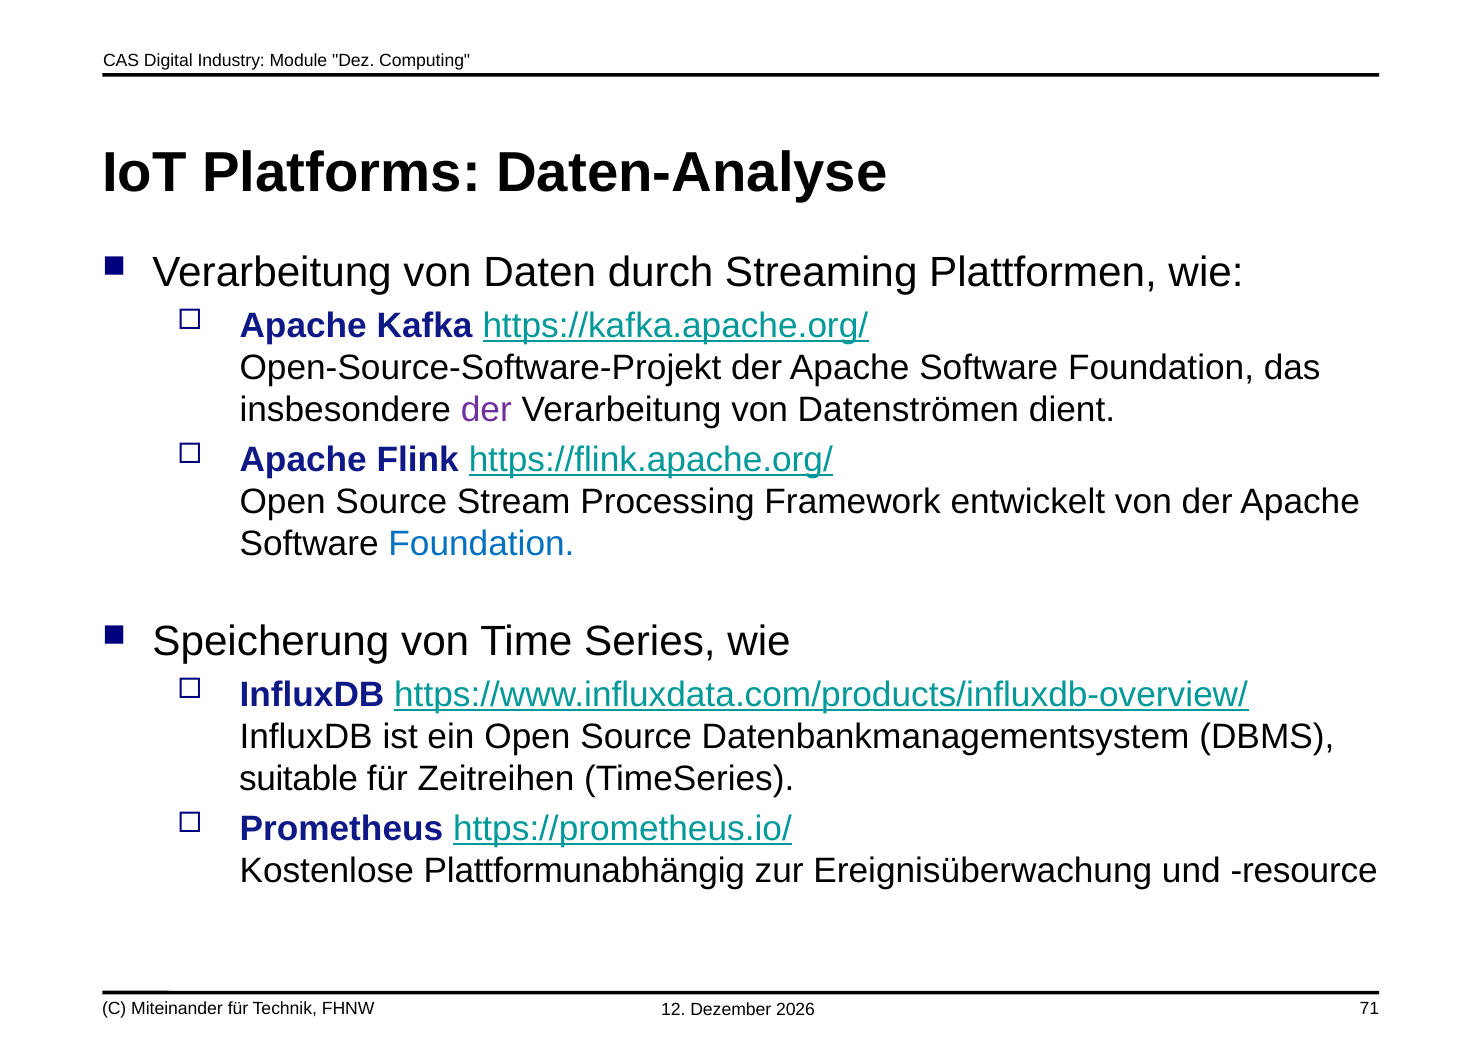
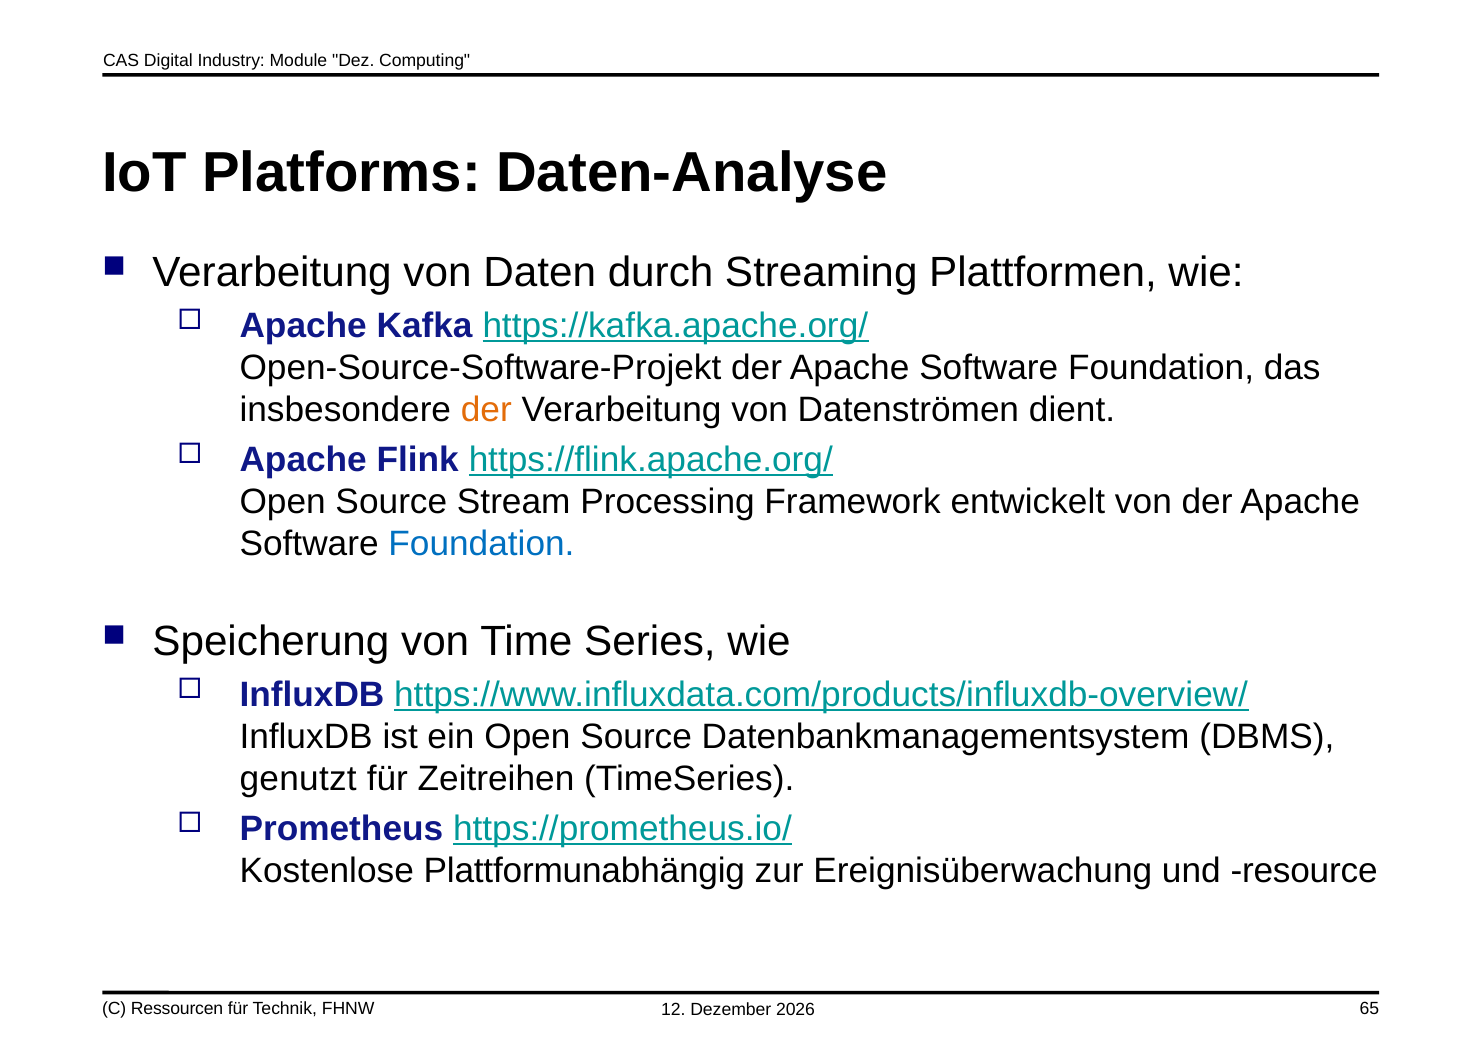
der at (486, 410) colour: purple -> orange
suitable: suitable -> genutzt
Miteinander: Miteinander -> Ressourcen
71: 71 -> 65
